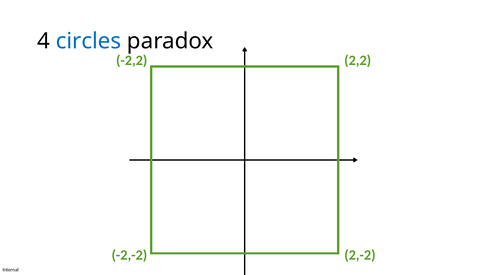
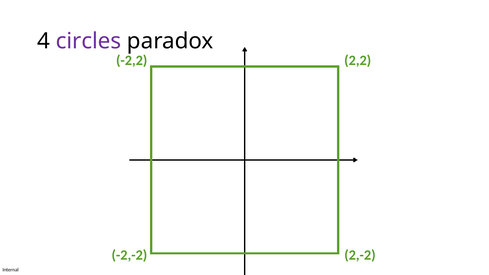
circles colour: blue -> purple
